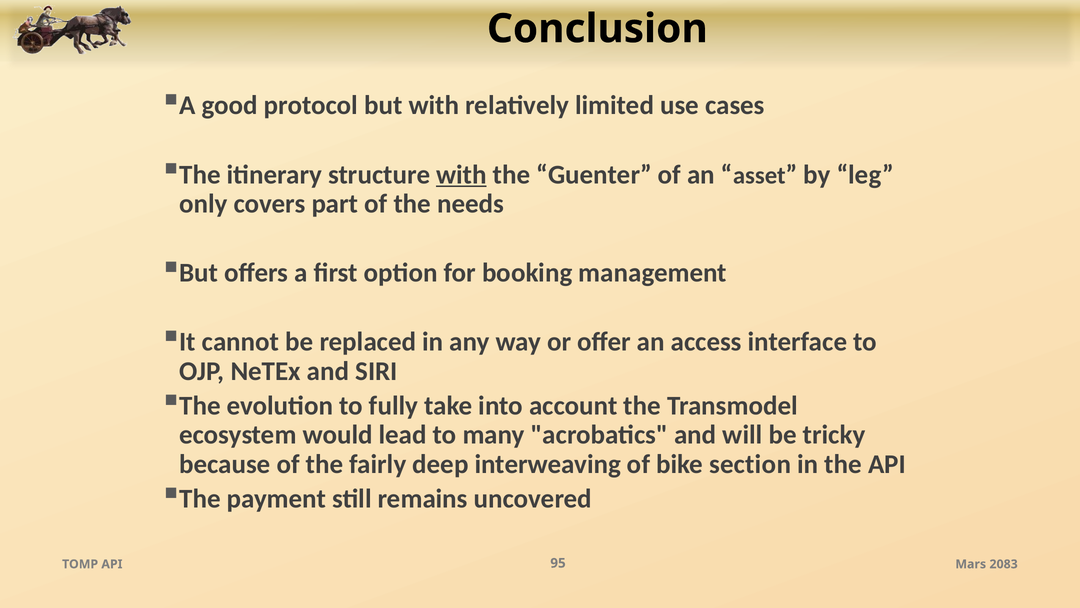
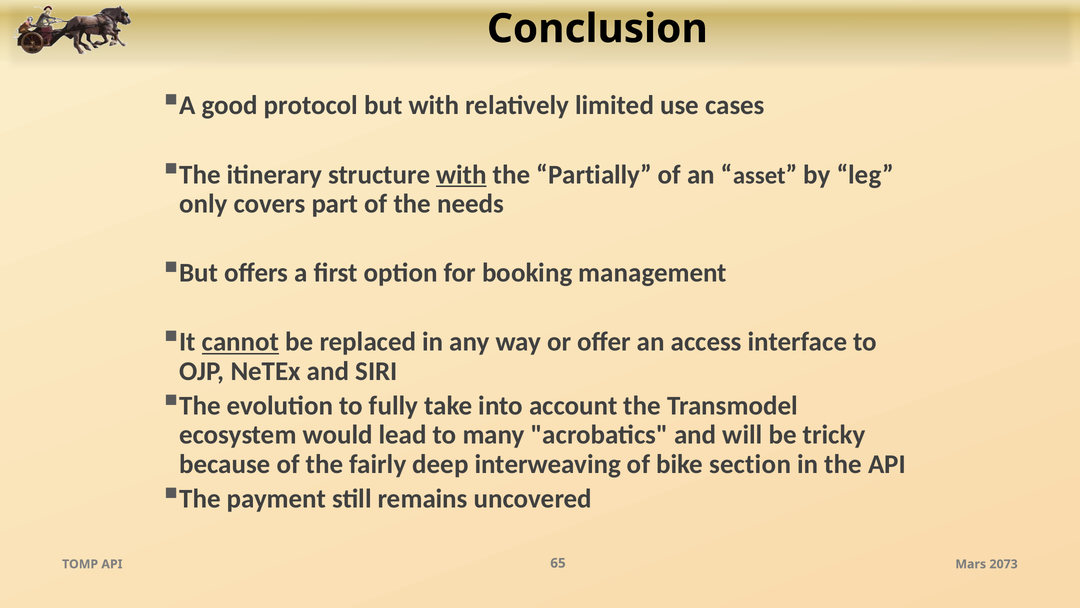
Guenter: Guenter -> Partially
cannot underline: none -> present
95: 95 -> 65
2083: 2083 -> 2073
